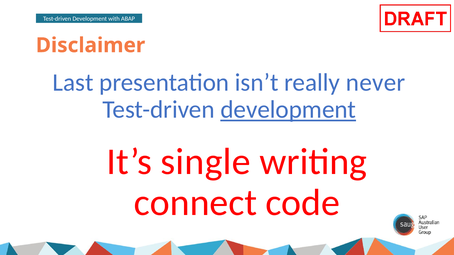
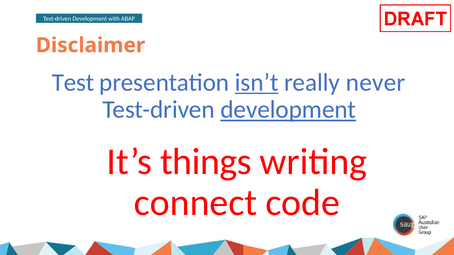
Last: Last -> Test
isn’t underline: none -> present
single: single -> things
